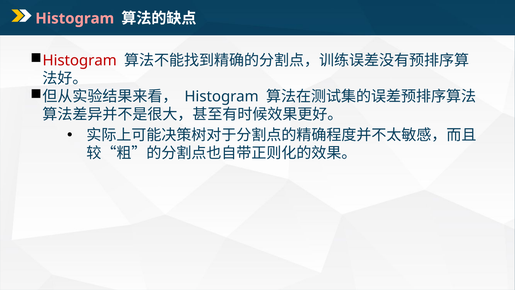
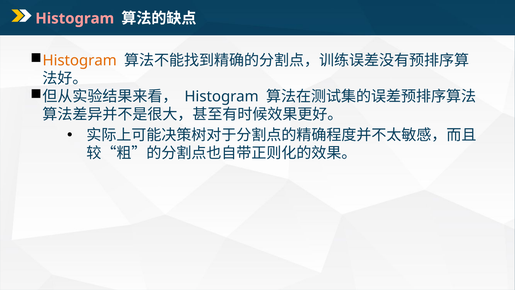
Histogram at (80, 60) colour: red -> orange
